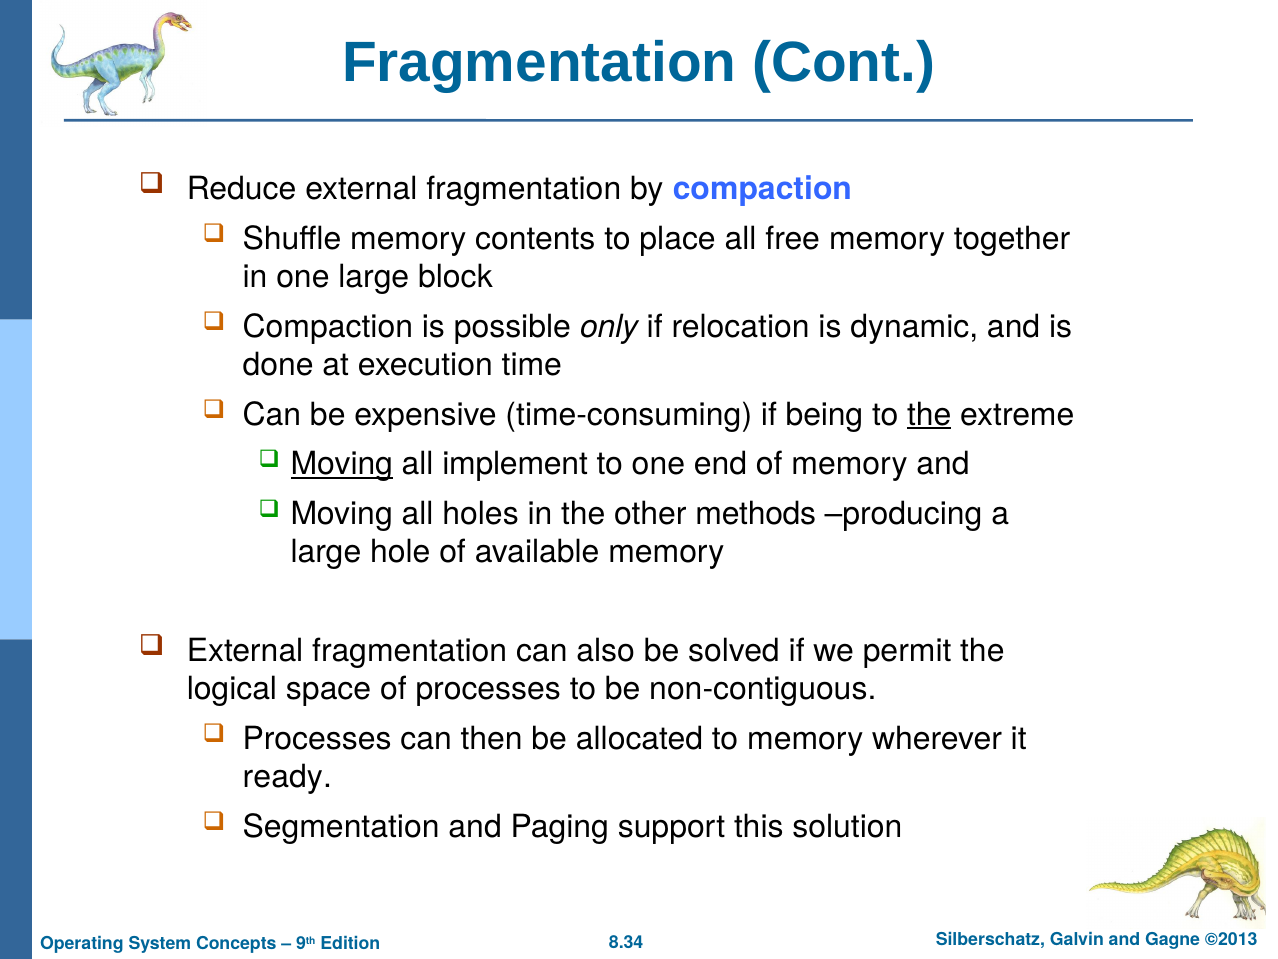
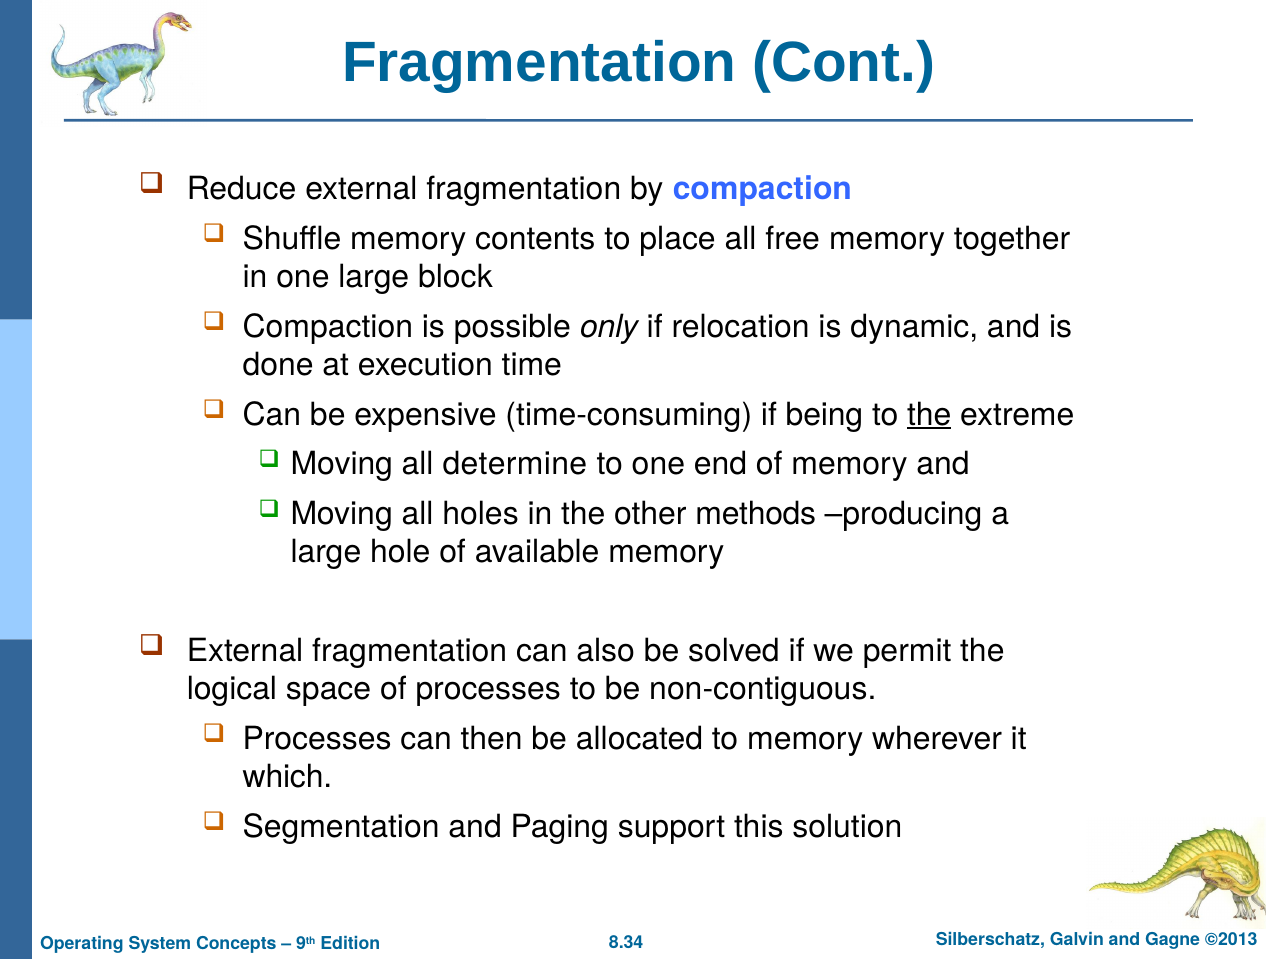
Moving at (342, 464) underline: present -> none
implement: implement -> determine
ready: ready -> which
